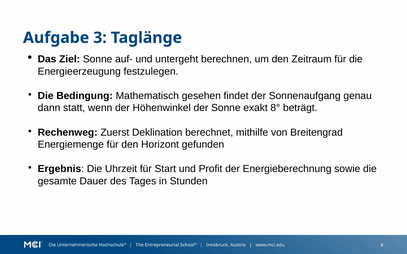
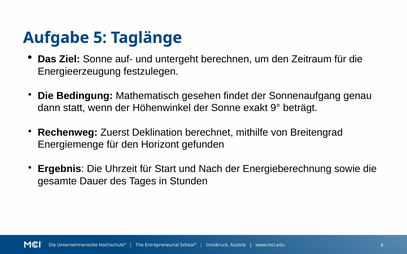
3: 3 -> 5
8°: 8° -> 9°
Profit: Profit -> Nach
